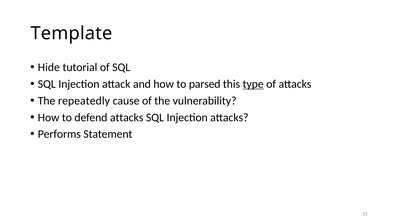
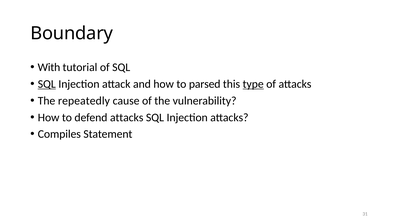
Template: Template -> Boundary
Hide: Hide -> With
SQL at (47, 84) underline: none -> present
Performs: Performs -> Compiles
